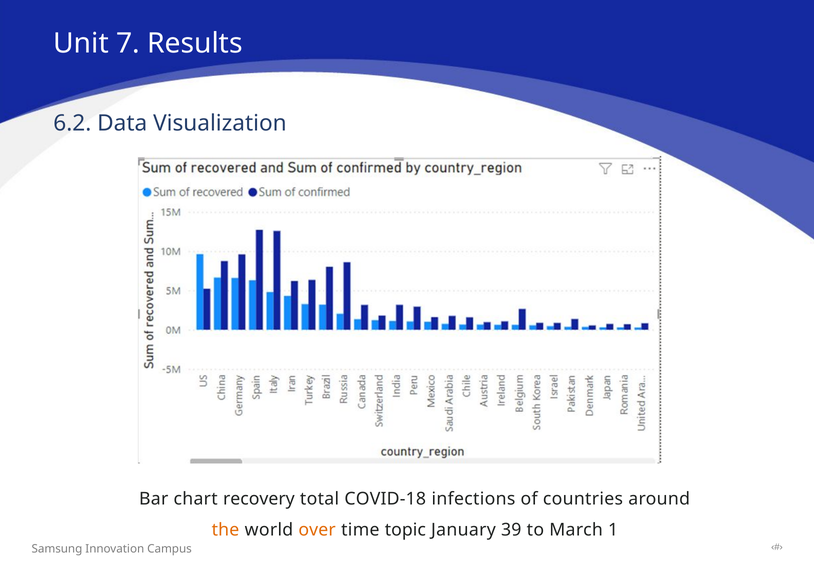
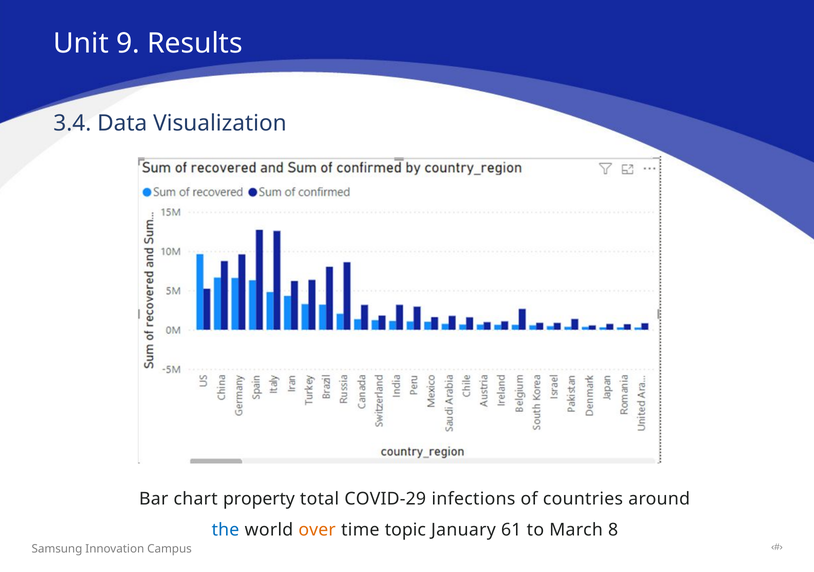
7: 7 -> 9
6.2: 6.2 -> 3.4
recovery: recovery -> property
COVID-18: COVID-18 -> COVID-29
the colour: orange -> blue
39: 39 -> 61
1: 1 -> 8
